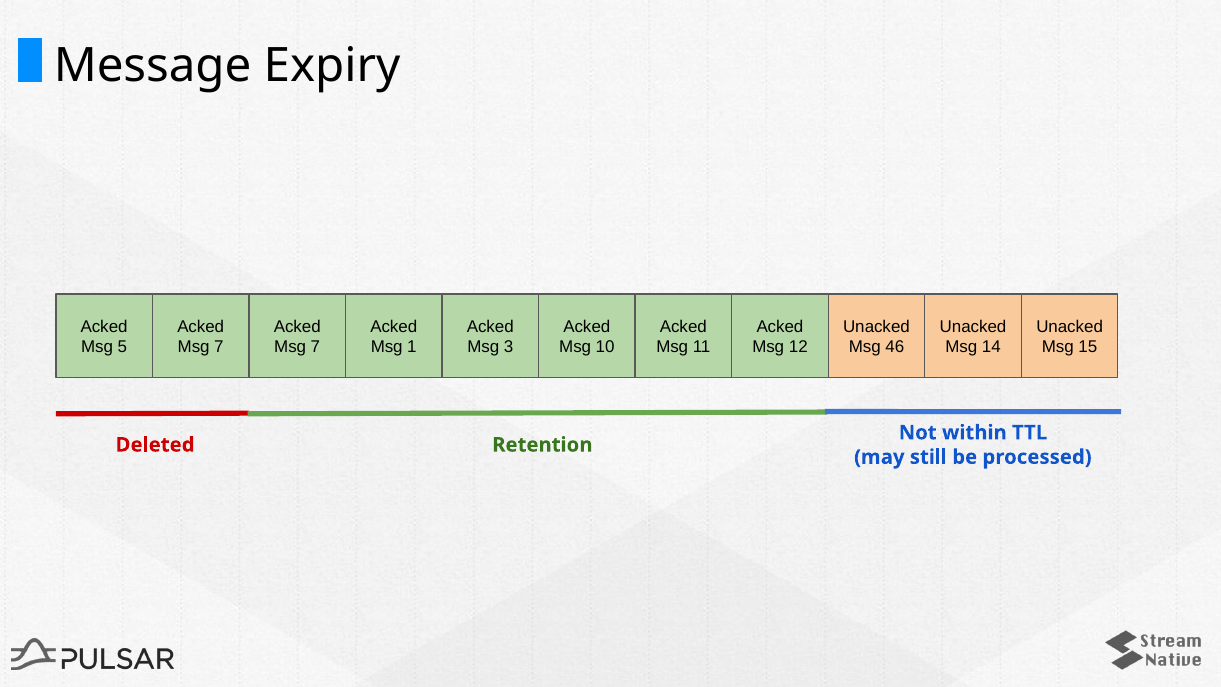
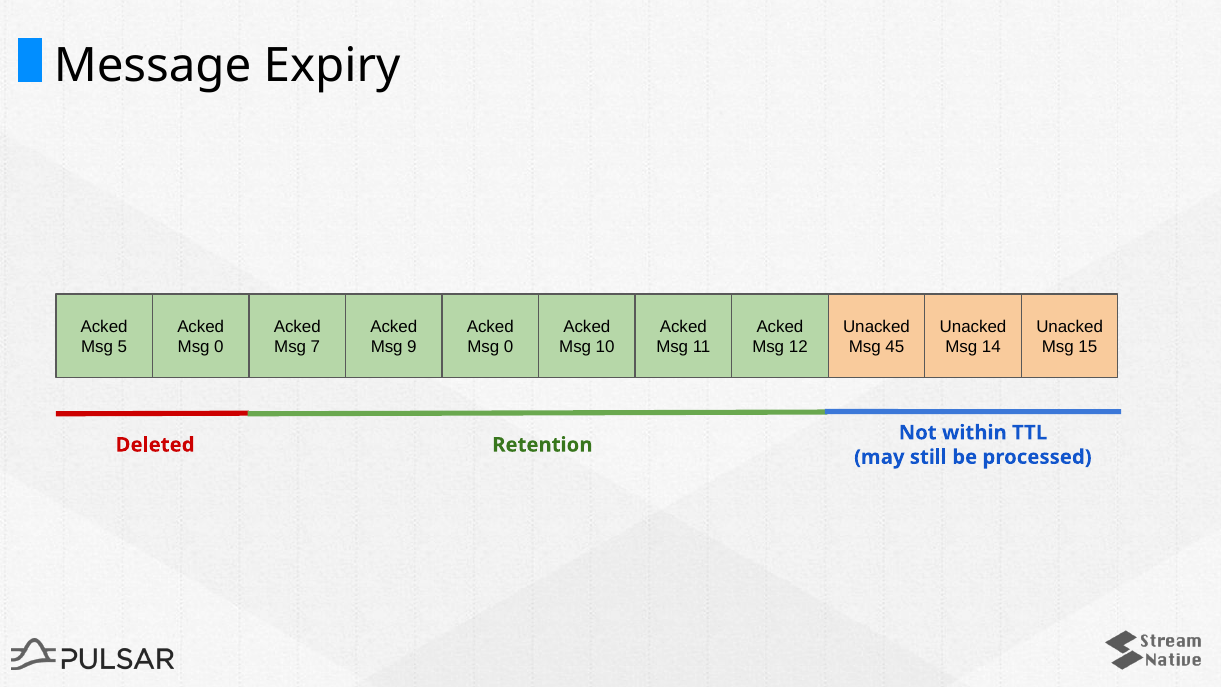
7 at (219, 347): 7 -> 0
1: 1 -> 9
3 at (509, 347): 3 -> 0
46: 46 -> 45
